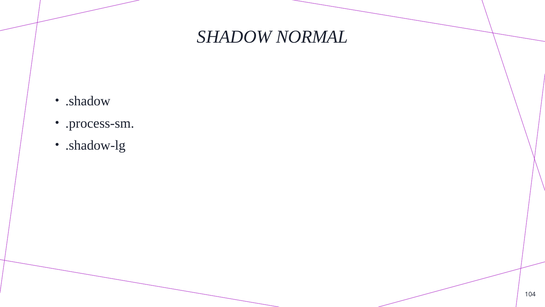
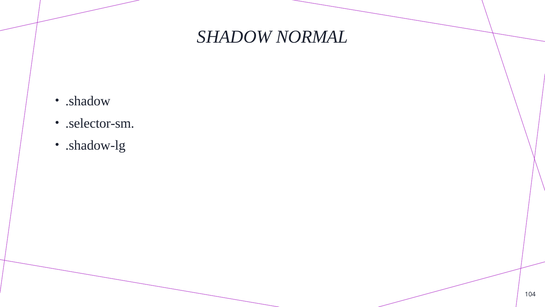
.process-sm: .process-sm -> .selector-sm
